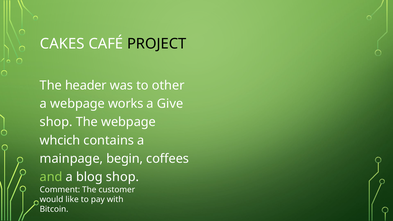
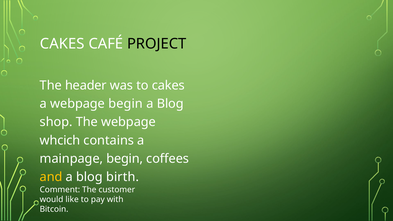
to other: other -> cakes
webpage works: works -> begin
Give at (170, 104): Give -> Blog
and colour: light green -> yellow
blog shop: shop -> birth
